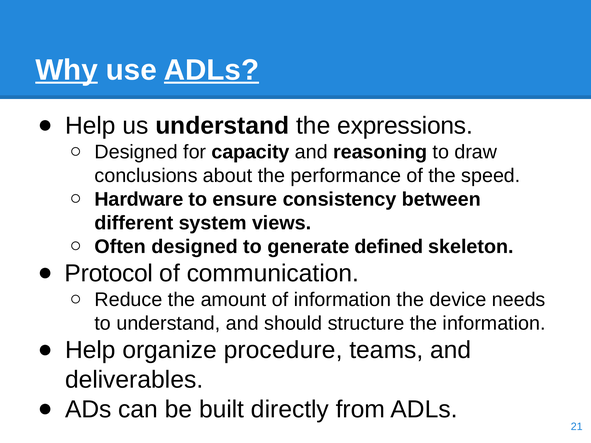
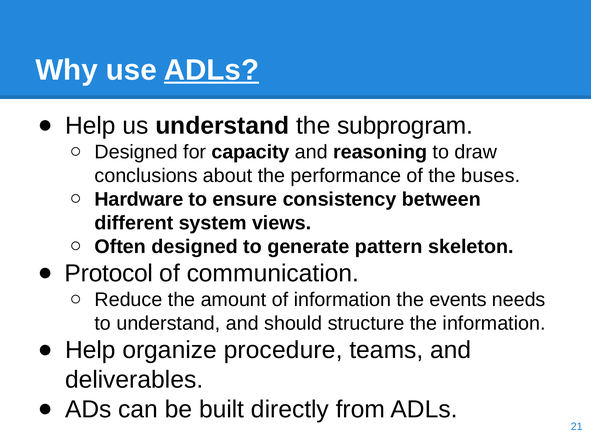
Why underline: present -> none
expressions: expressions -> subprogram
speed: speed -> buses
defined: defined -> pattern
device: device -> events
